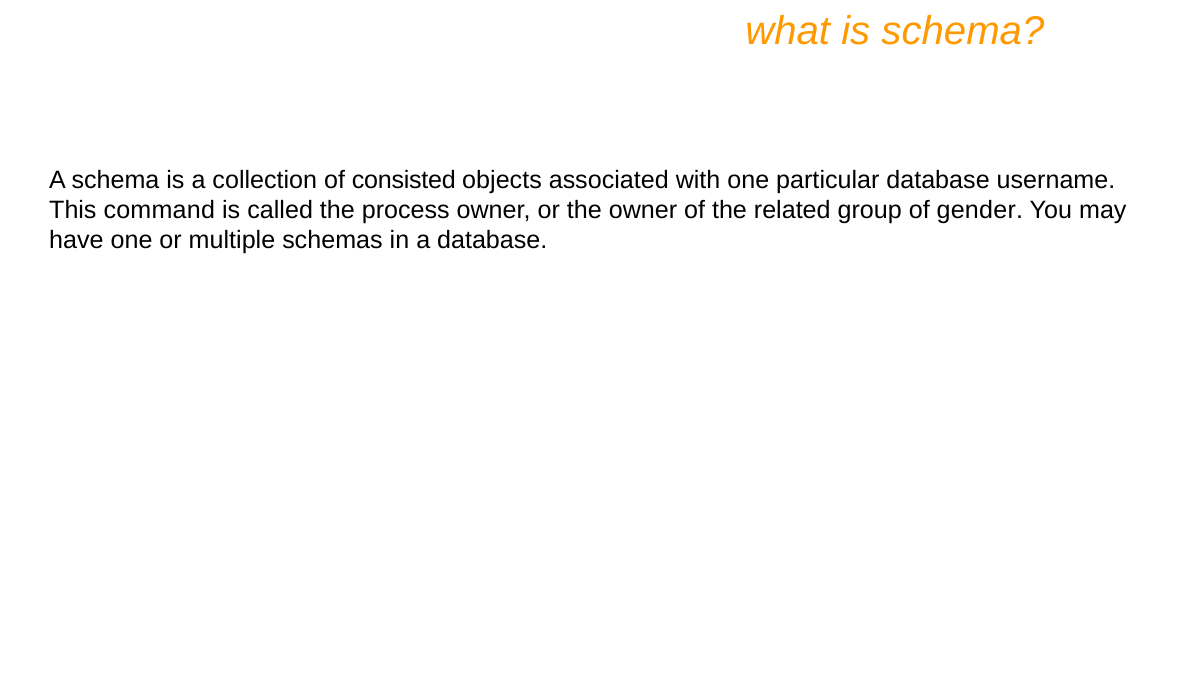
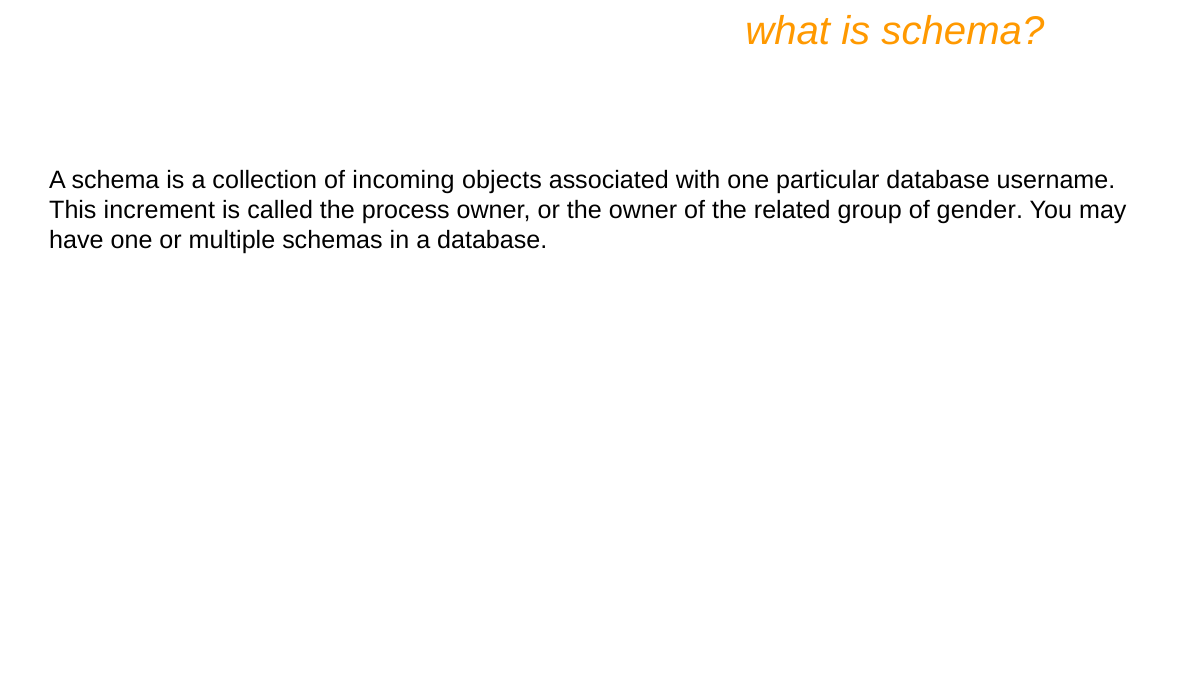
consisted: consisted -> incoming
command: command -> increment
